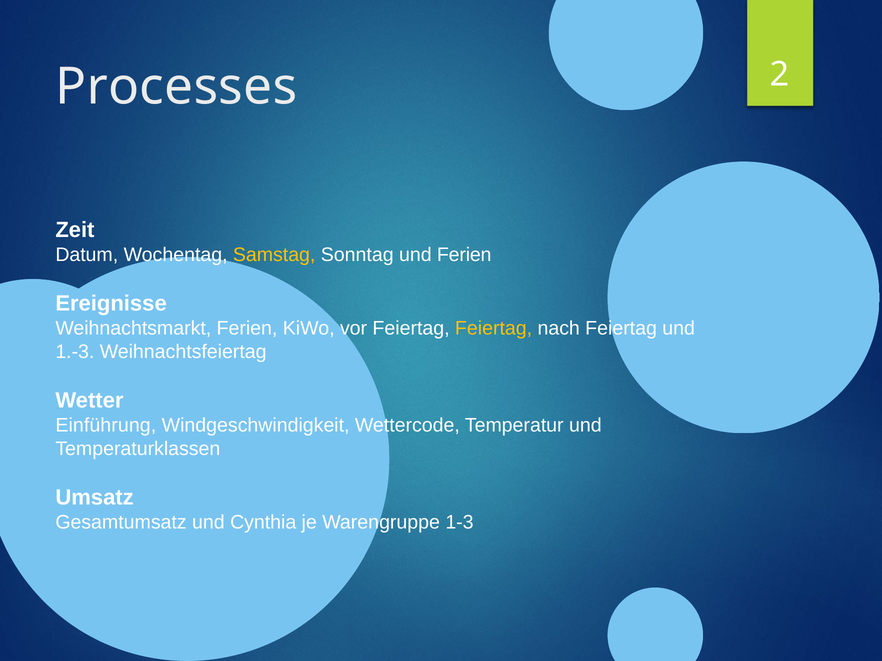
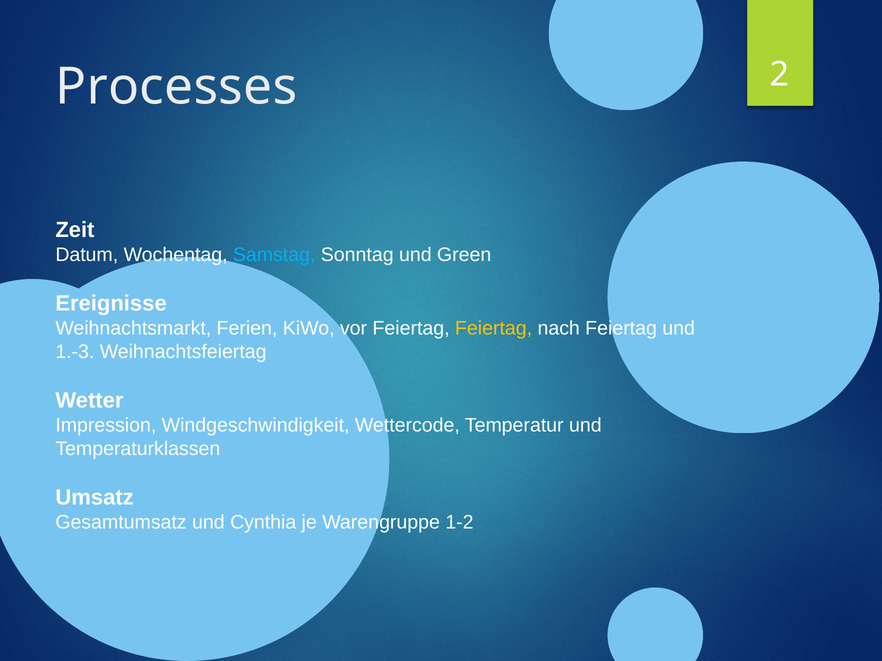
Samstag colour: yellow -> light blue
und Ferien: Ferien -> Green
Einführung: Einführung -> Impression
1-3: 1-3 -> 1-2
